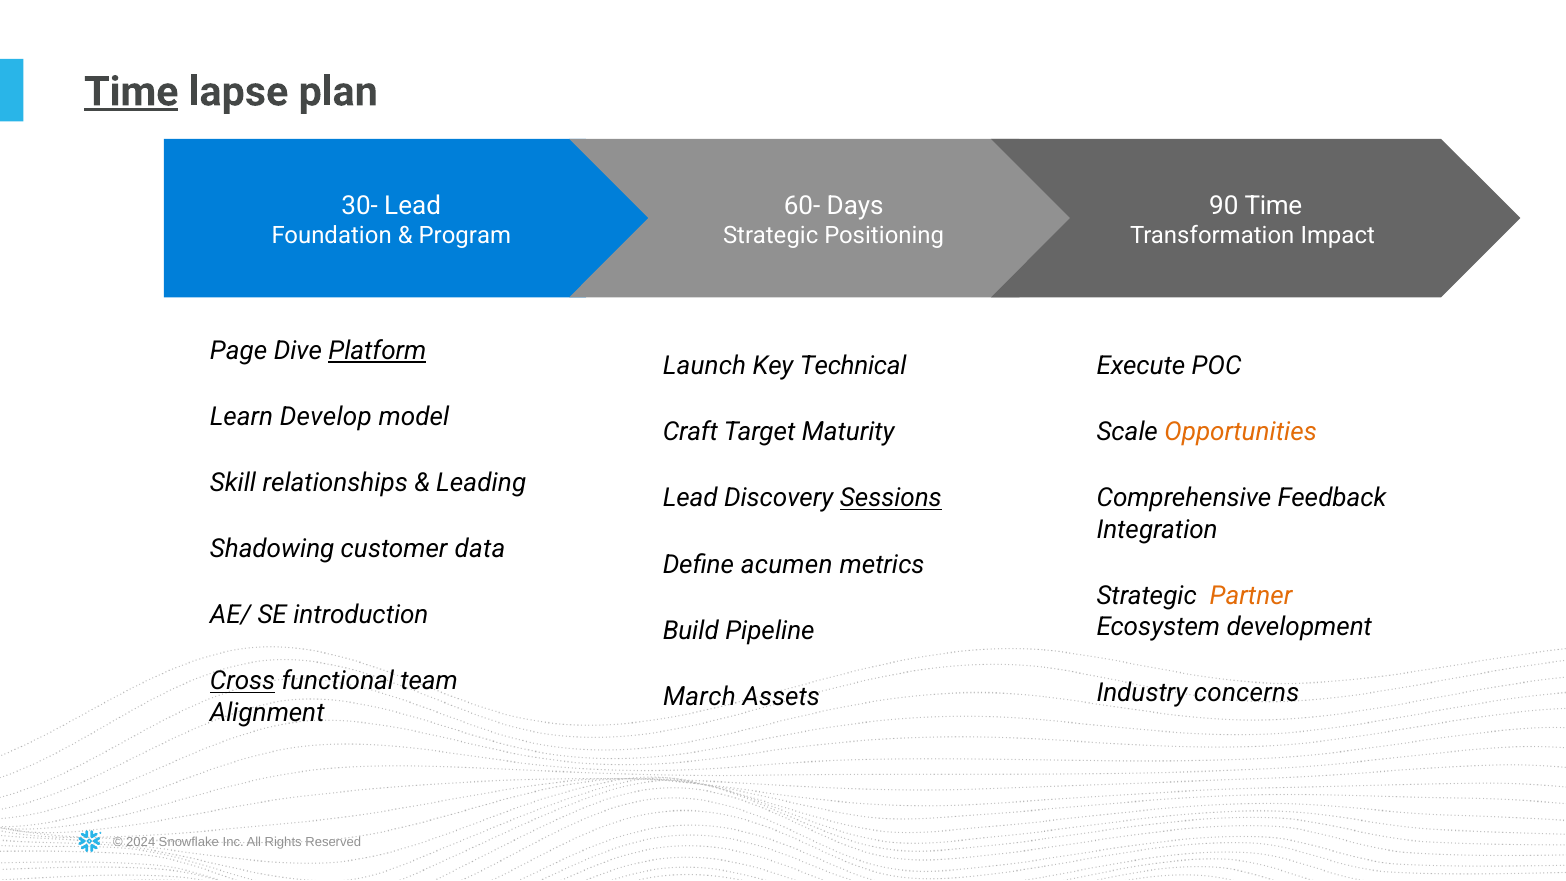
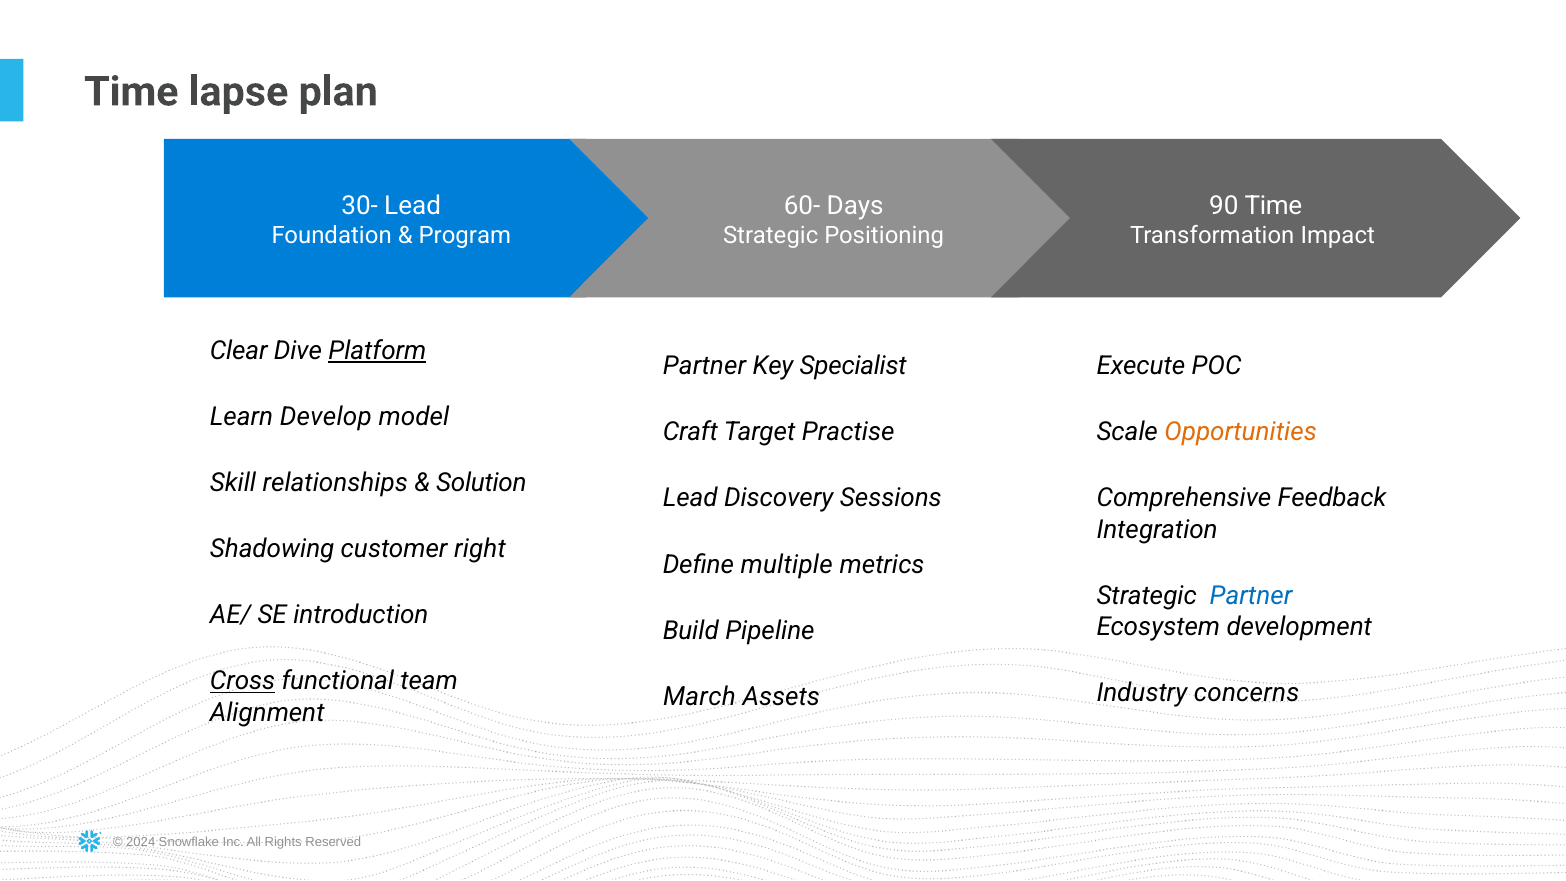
Time at (131, 92) underline: present -> none
Page: Page -> Clear
Launch at (704, 366): Launch -> Partner
Technical: Technical -> Specialist
Maturity: Maturity -> Practise
Leading: Leading -> Solution
Sessions underline: present -> none
data: data -> right
acumen: acumen -> multiple
Partner at (1251, 596) colour: orange -> blue
